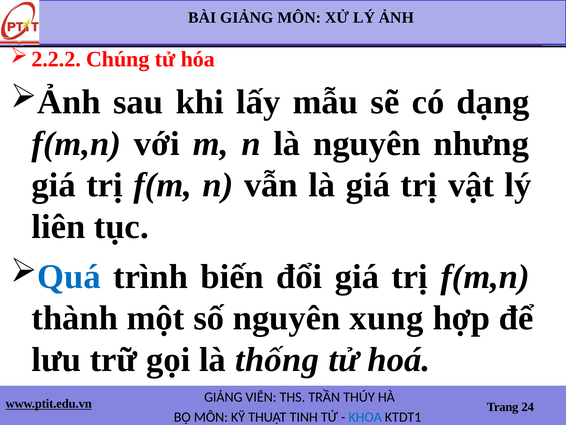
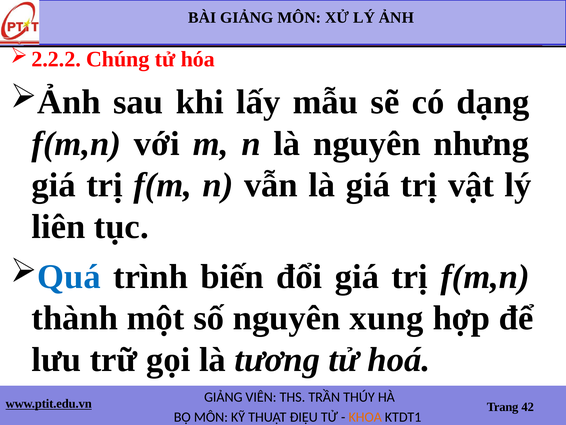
thống: thống -> tương
24: 24 -> 42
TINH: TINH -> ĐIỆU
KHOA colour: blue -> orange
